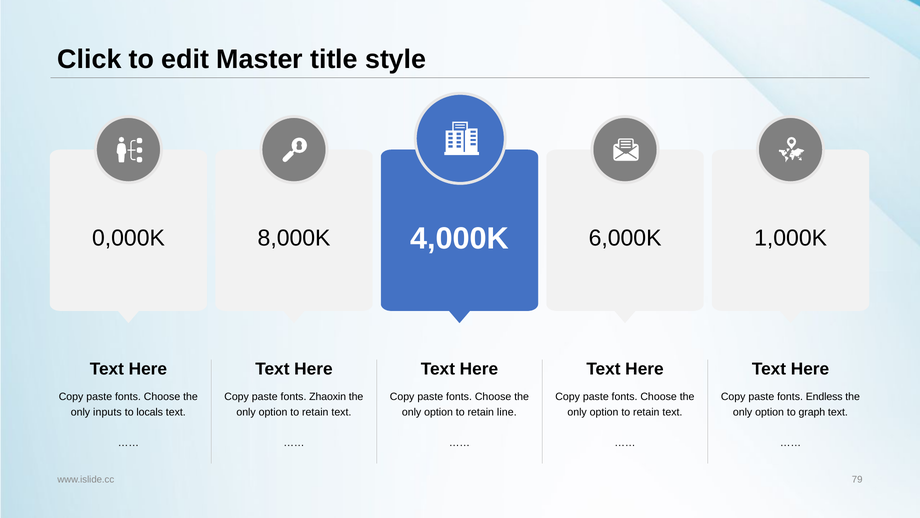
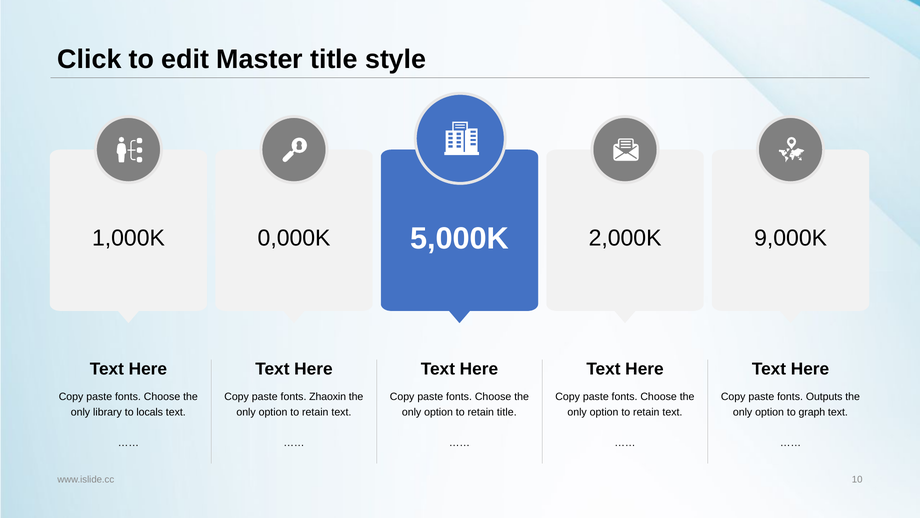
4,000K: 4,000K -> 5,000K
0,000K: 0,000K -> 1,000K
8,000K: 8,000K -> 0,000K
6,000K: 6,000K -> 2,000K
1,000K: 1,000K -> 9,000K
Endless: Endless -> Outputs
inputs: inputs -> library
retain line: line -> title
79: 79 -> 10
